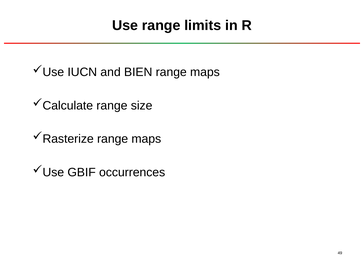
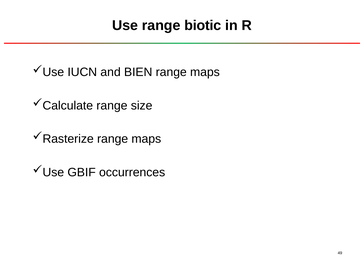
limits: limits -> biotic
